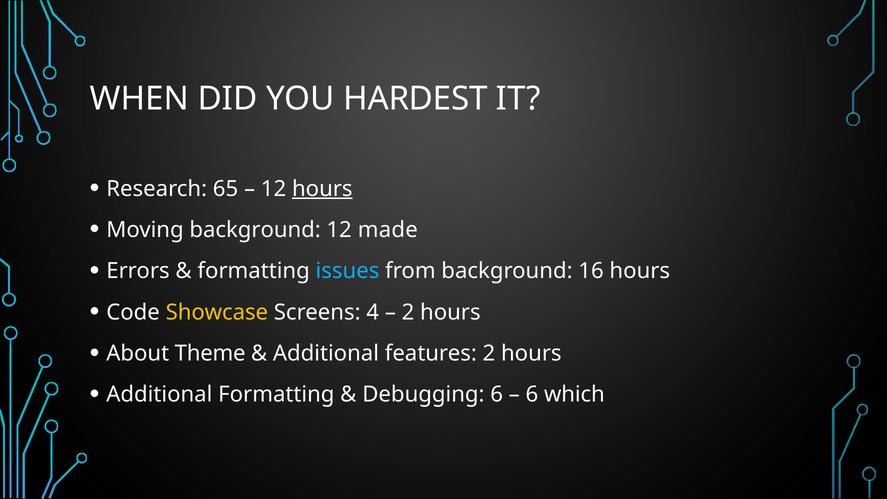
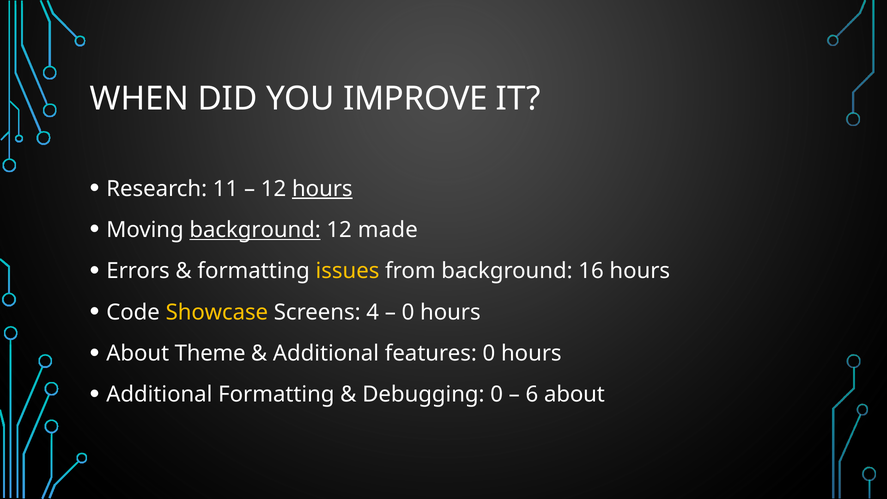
HARDEST: HARDEST -> IMPROVE
65: 65 -> 11
background at (255, 230) underline: none -> present
issues colour: light blue -> yellow
2 at (408, 312): 2 -> 0
features 2: 2 -> 0
Debugging 6: 6 -> 0
6 which: which -> about
